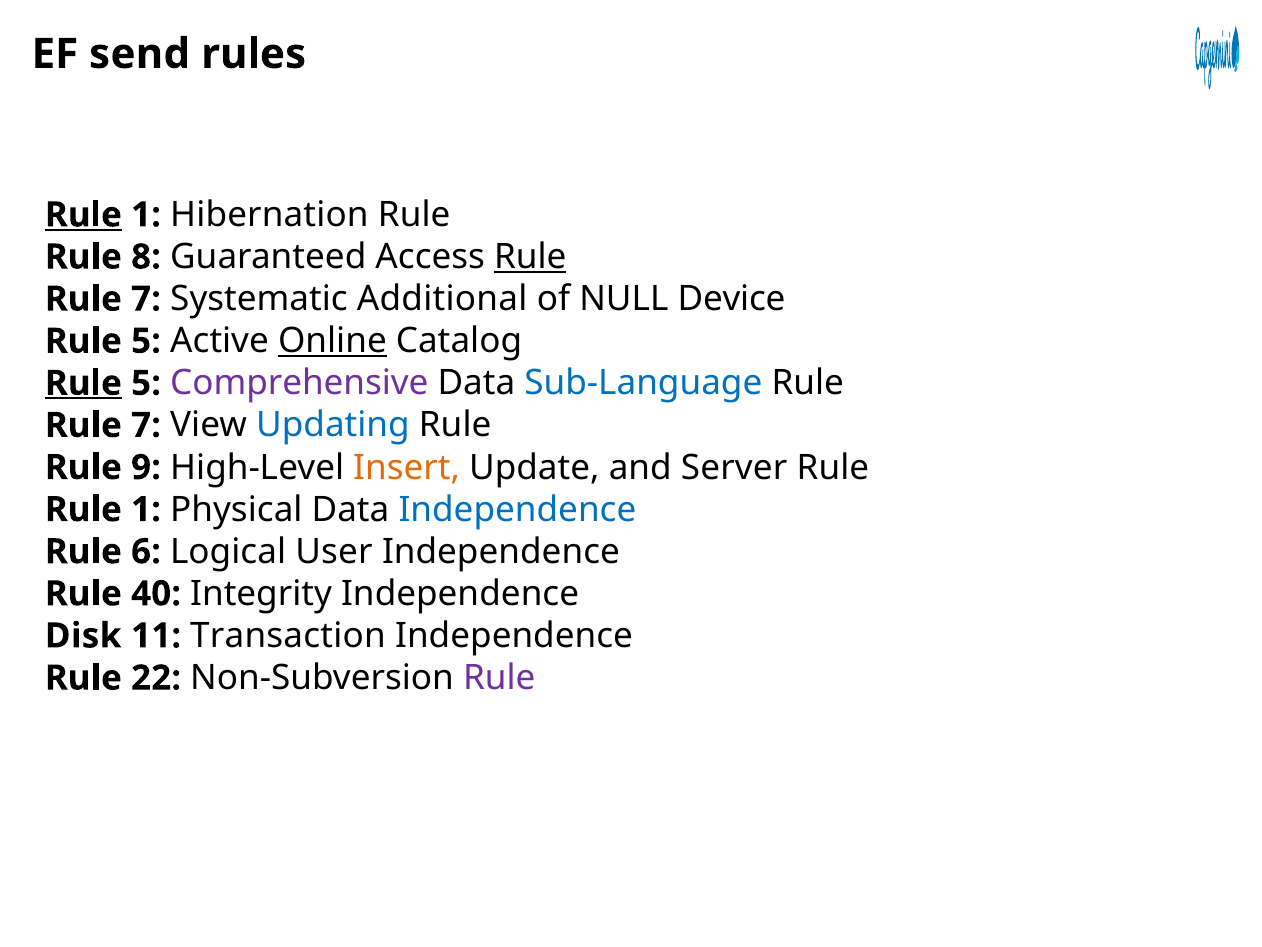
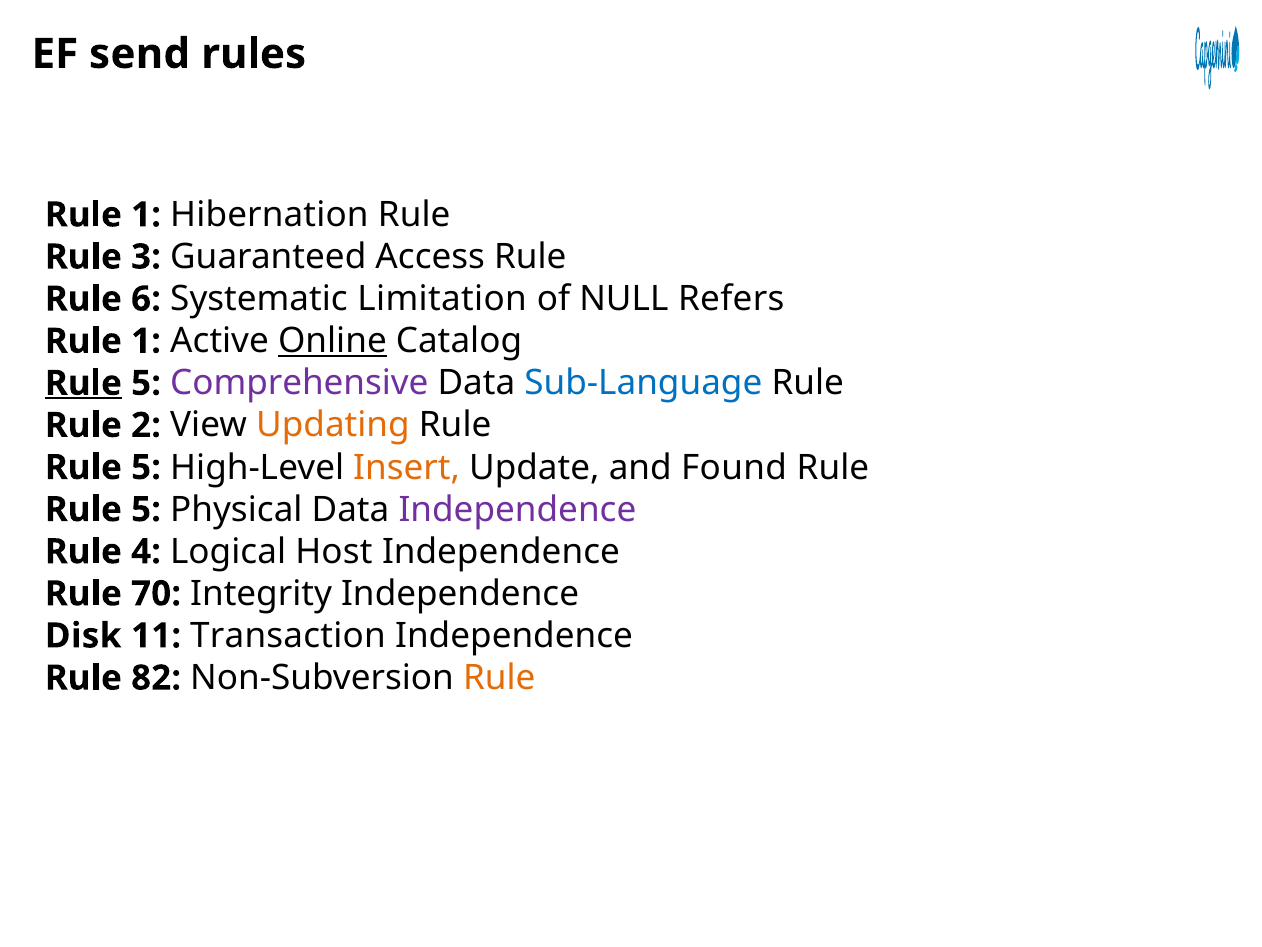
Rule at (83, 215) underline: present -> none
8: 8 -> 3
Rule at (530, 257) underline: present -> none
7 at (146, 299): 7 -> 6
Additional: Additional -> Limitation
Device: Device -> Refers
5 at (146, 341): 5 -> 1
7 at (146, 425): 7 -> 2
Updating colour: blue -> orange
9 at (146, 467): 9 -> 5
Server: Server -> Found
1 at (146, 509): 1 -> 5
Independence at (517, 509) colour: blue -> purple
6: 6 -> 4
User: User -> Host
40: 40 -> 70
22: 22 -> 82
Rule at (499, 678) colour: purple -> orange
